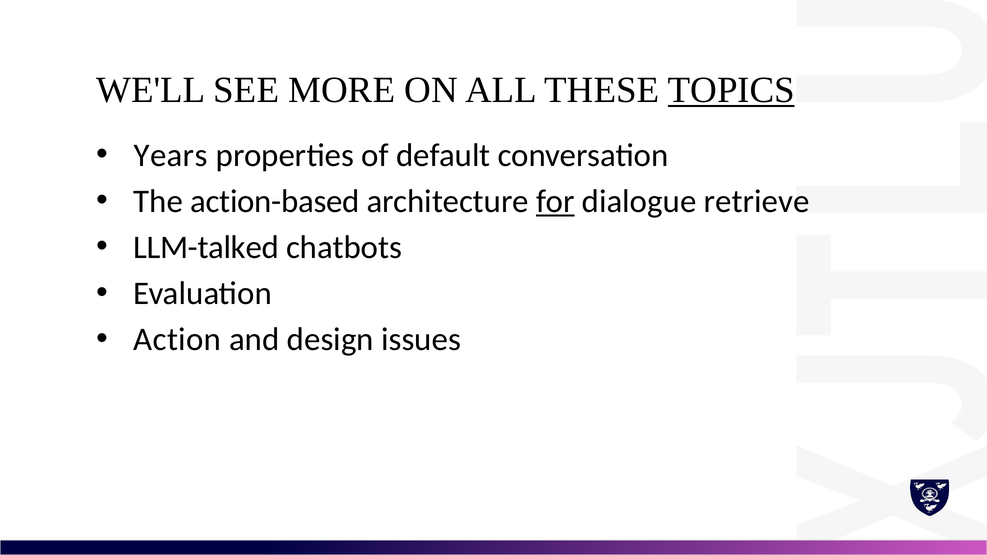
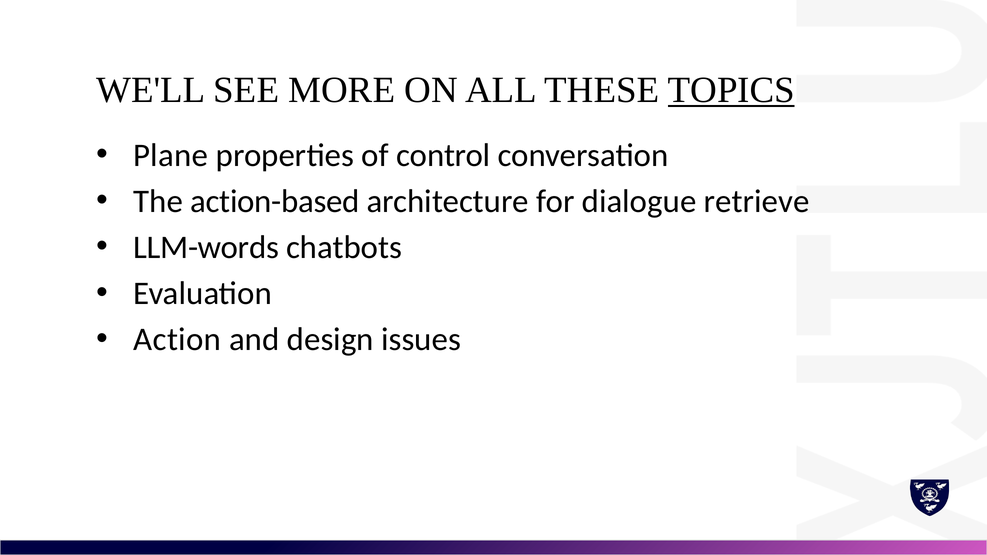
Years: Years -> Plane
default: default -> control
for underline: present -> none
LLM-talked: LLM-talked -> LLM-words
